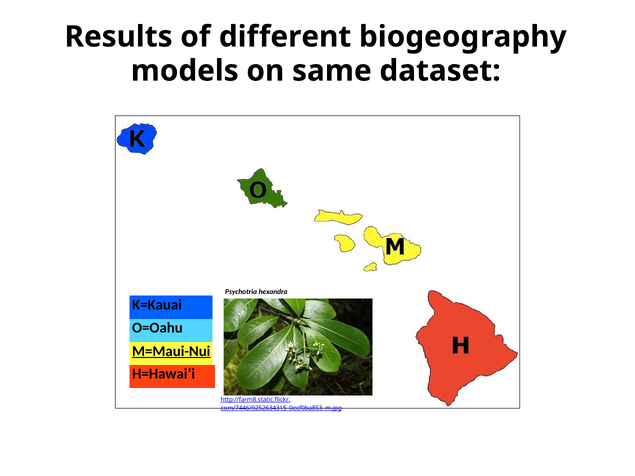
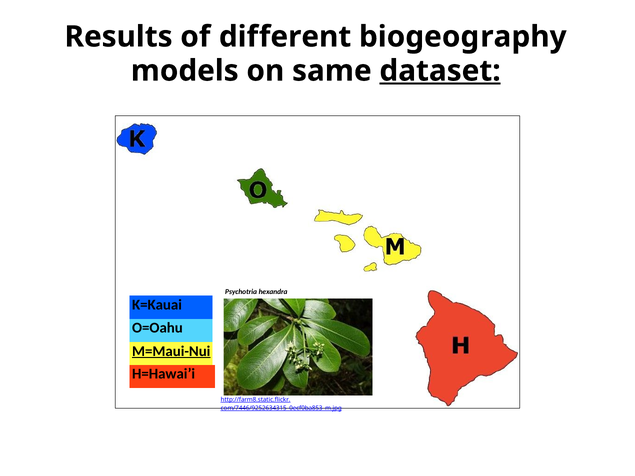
dataset underline: none -> present
